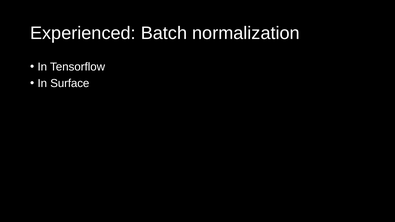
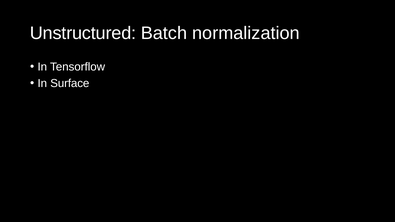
Experienced: Experienced -> Unstructured
